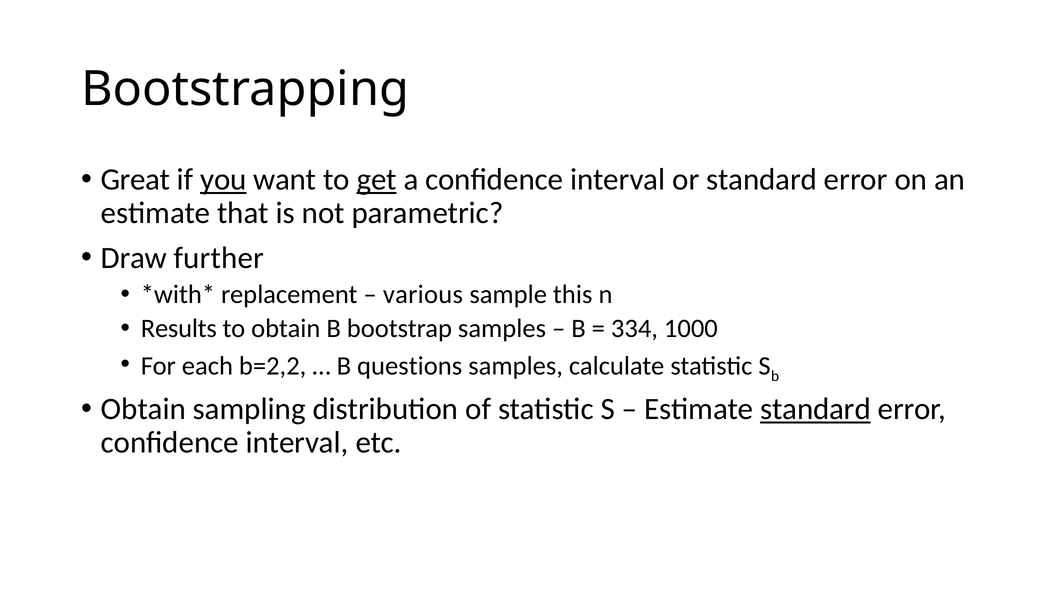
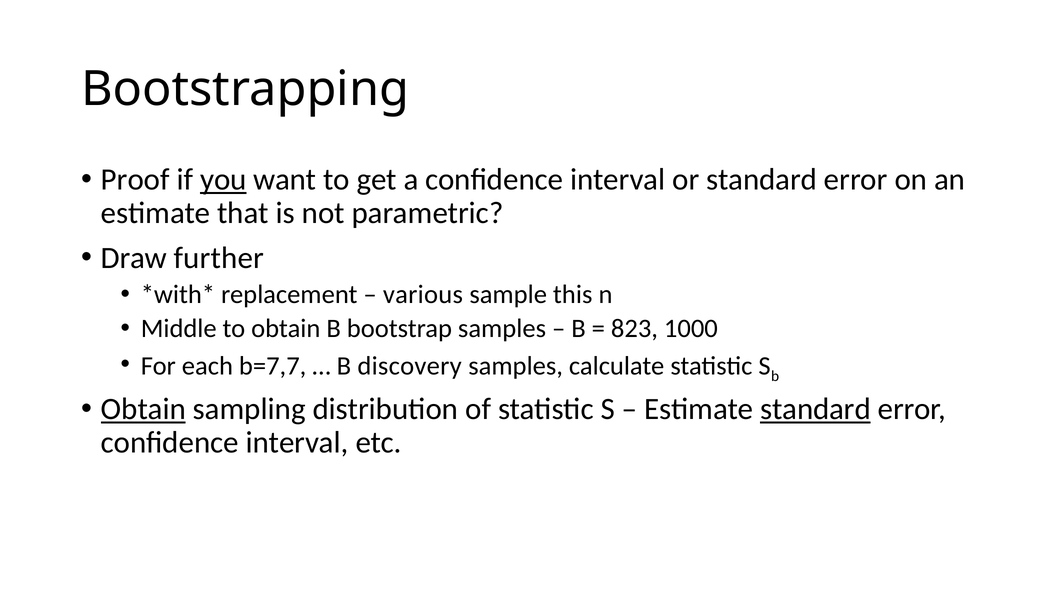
Great: Great -> Proof
get underline: present -> none
Results: Results -> Middle
334: 334 -> 823
b=2,2: b=2,2 -> b=7,7
questions: questions -> discovery
Obtain at (143, 409) underline: none -> present
